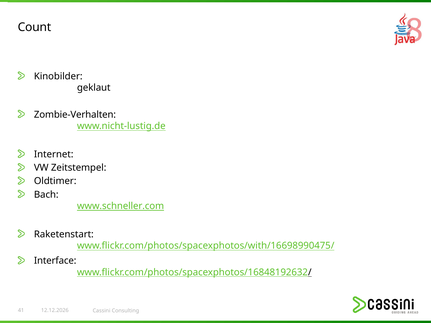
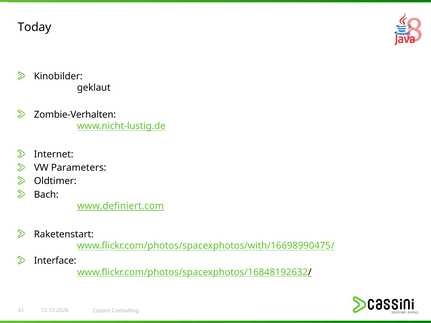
Count: Count -> Today
Zeitstempel: Zeitstempel -> Parameters
www.schneller.com: www.schneller.com -> www.definiert.com
